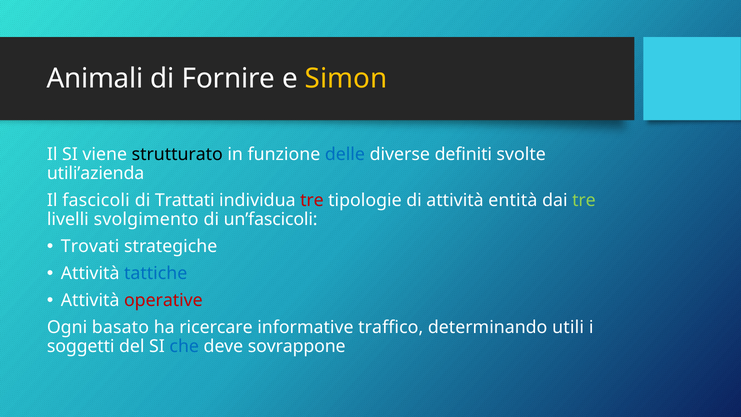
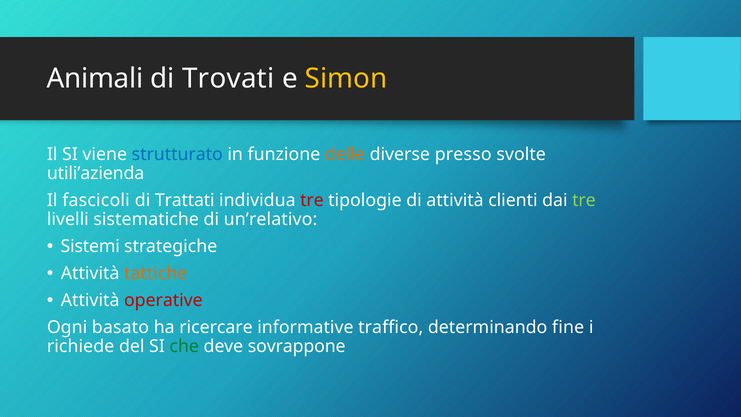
Fornire: Fornire -> Trovati
strutturato colour: black -> blue
delle colour: blue -> orange
definiti: definiti -> presso
entità: entità -> clienti
svolgimento: svolgimento -> sistematiche
un’fascicoli: un’fascicoli -> un’relativo
Trovati: Trovati -> Sistemi
tattiche colour: blue -> orange
utili: utili -> fine
soggetti: soggetti -> richiede
che colour: blue -> green
